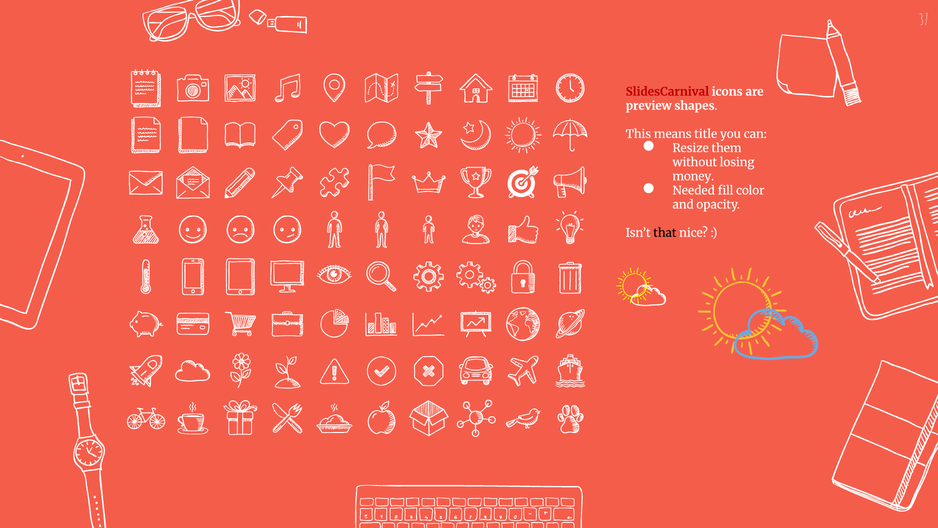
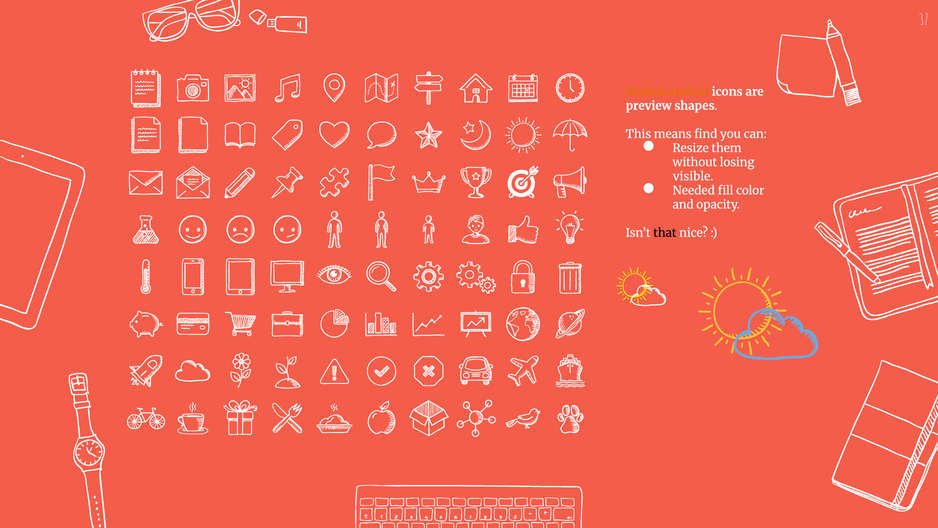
SlidesCarnival colour: red -> orange
title: title -> find
money: money -> visible
